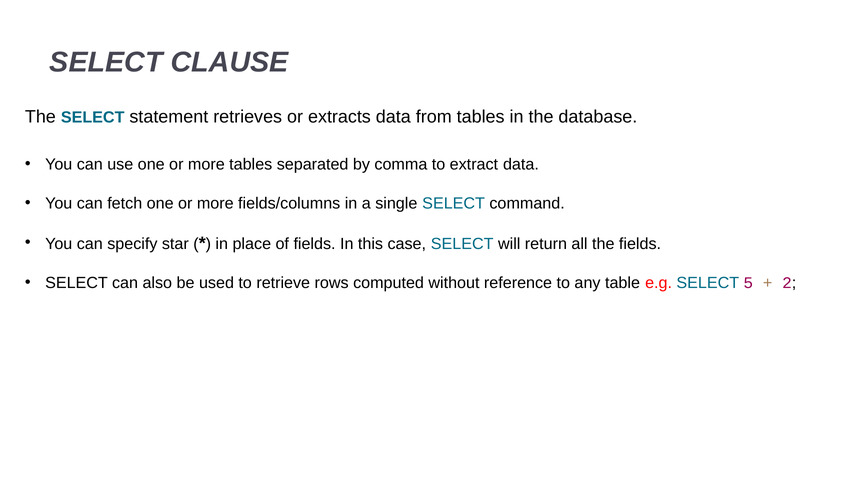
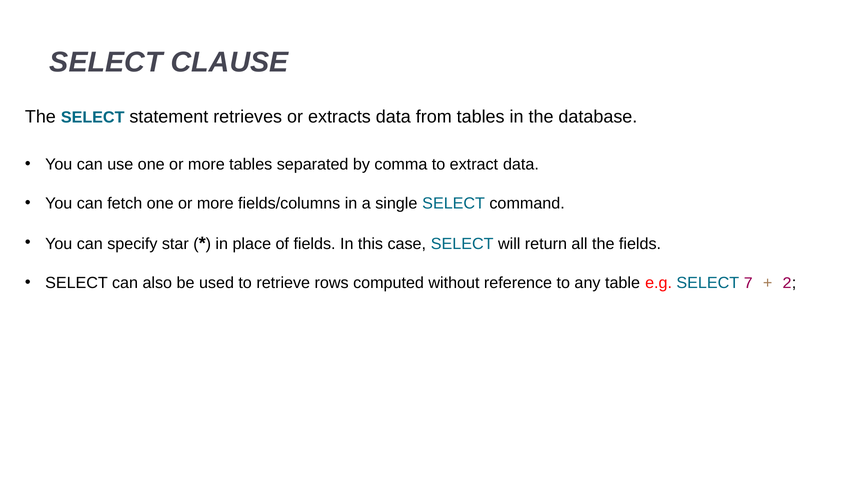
5: 5 -> 7
